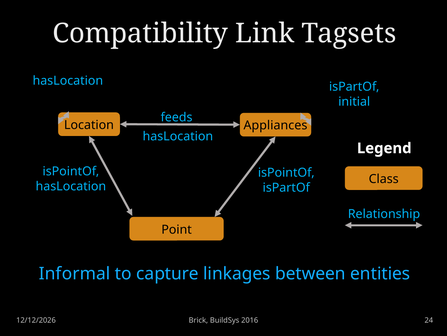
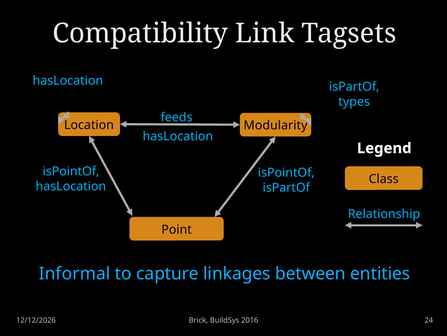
initial: initial -> types
Appliances: Appliances -> Modularity
